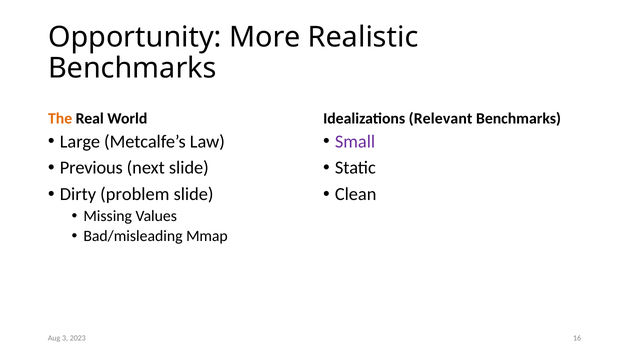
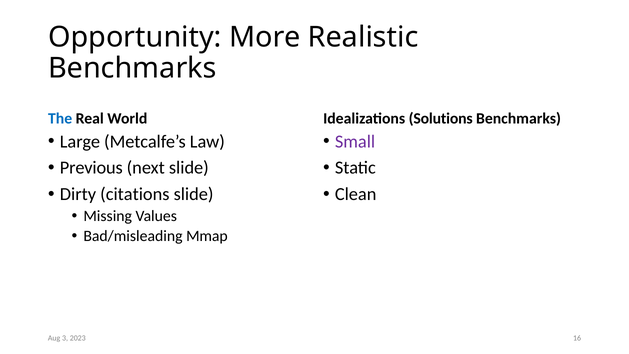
The colour: orange -> blue
Relevant: Relevant -> Solutions
problem: problem -> citations
